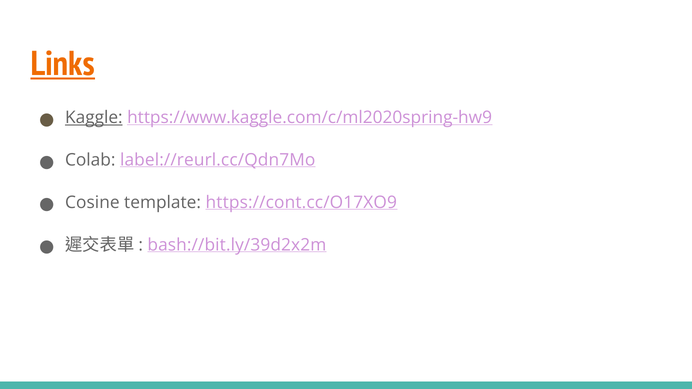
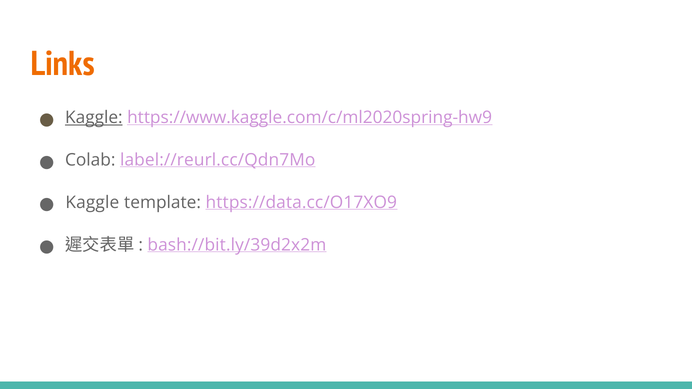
Links underline: present -> none
Cosine at (92, 203): Cosine -> Kaggle
https://cont.cc/O17XO9: https://cont.cc/O17XO9 -> https://data.cc/O17XO9
